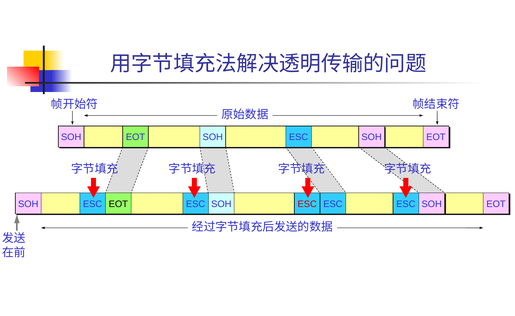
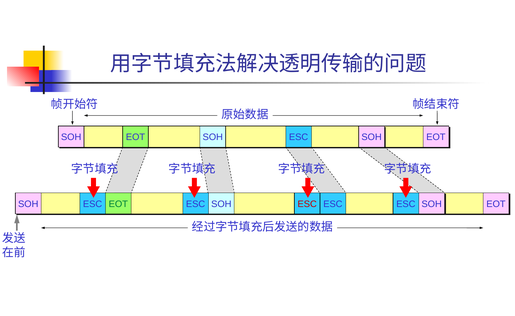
EOT at (118, 204) colour: black -> green
